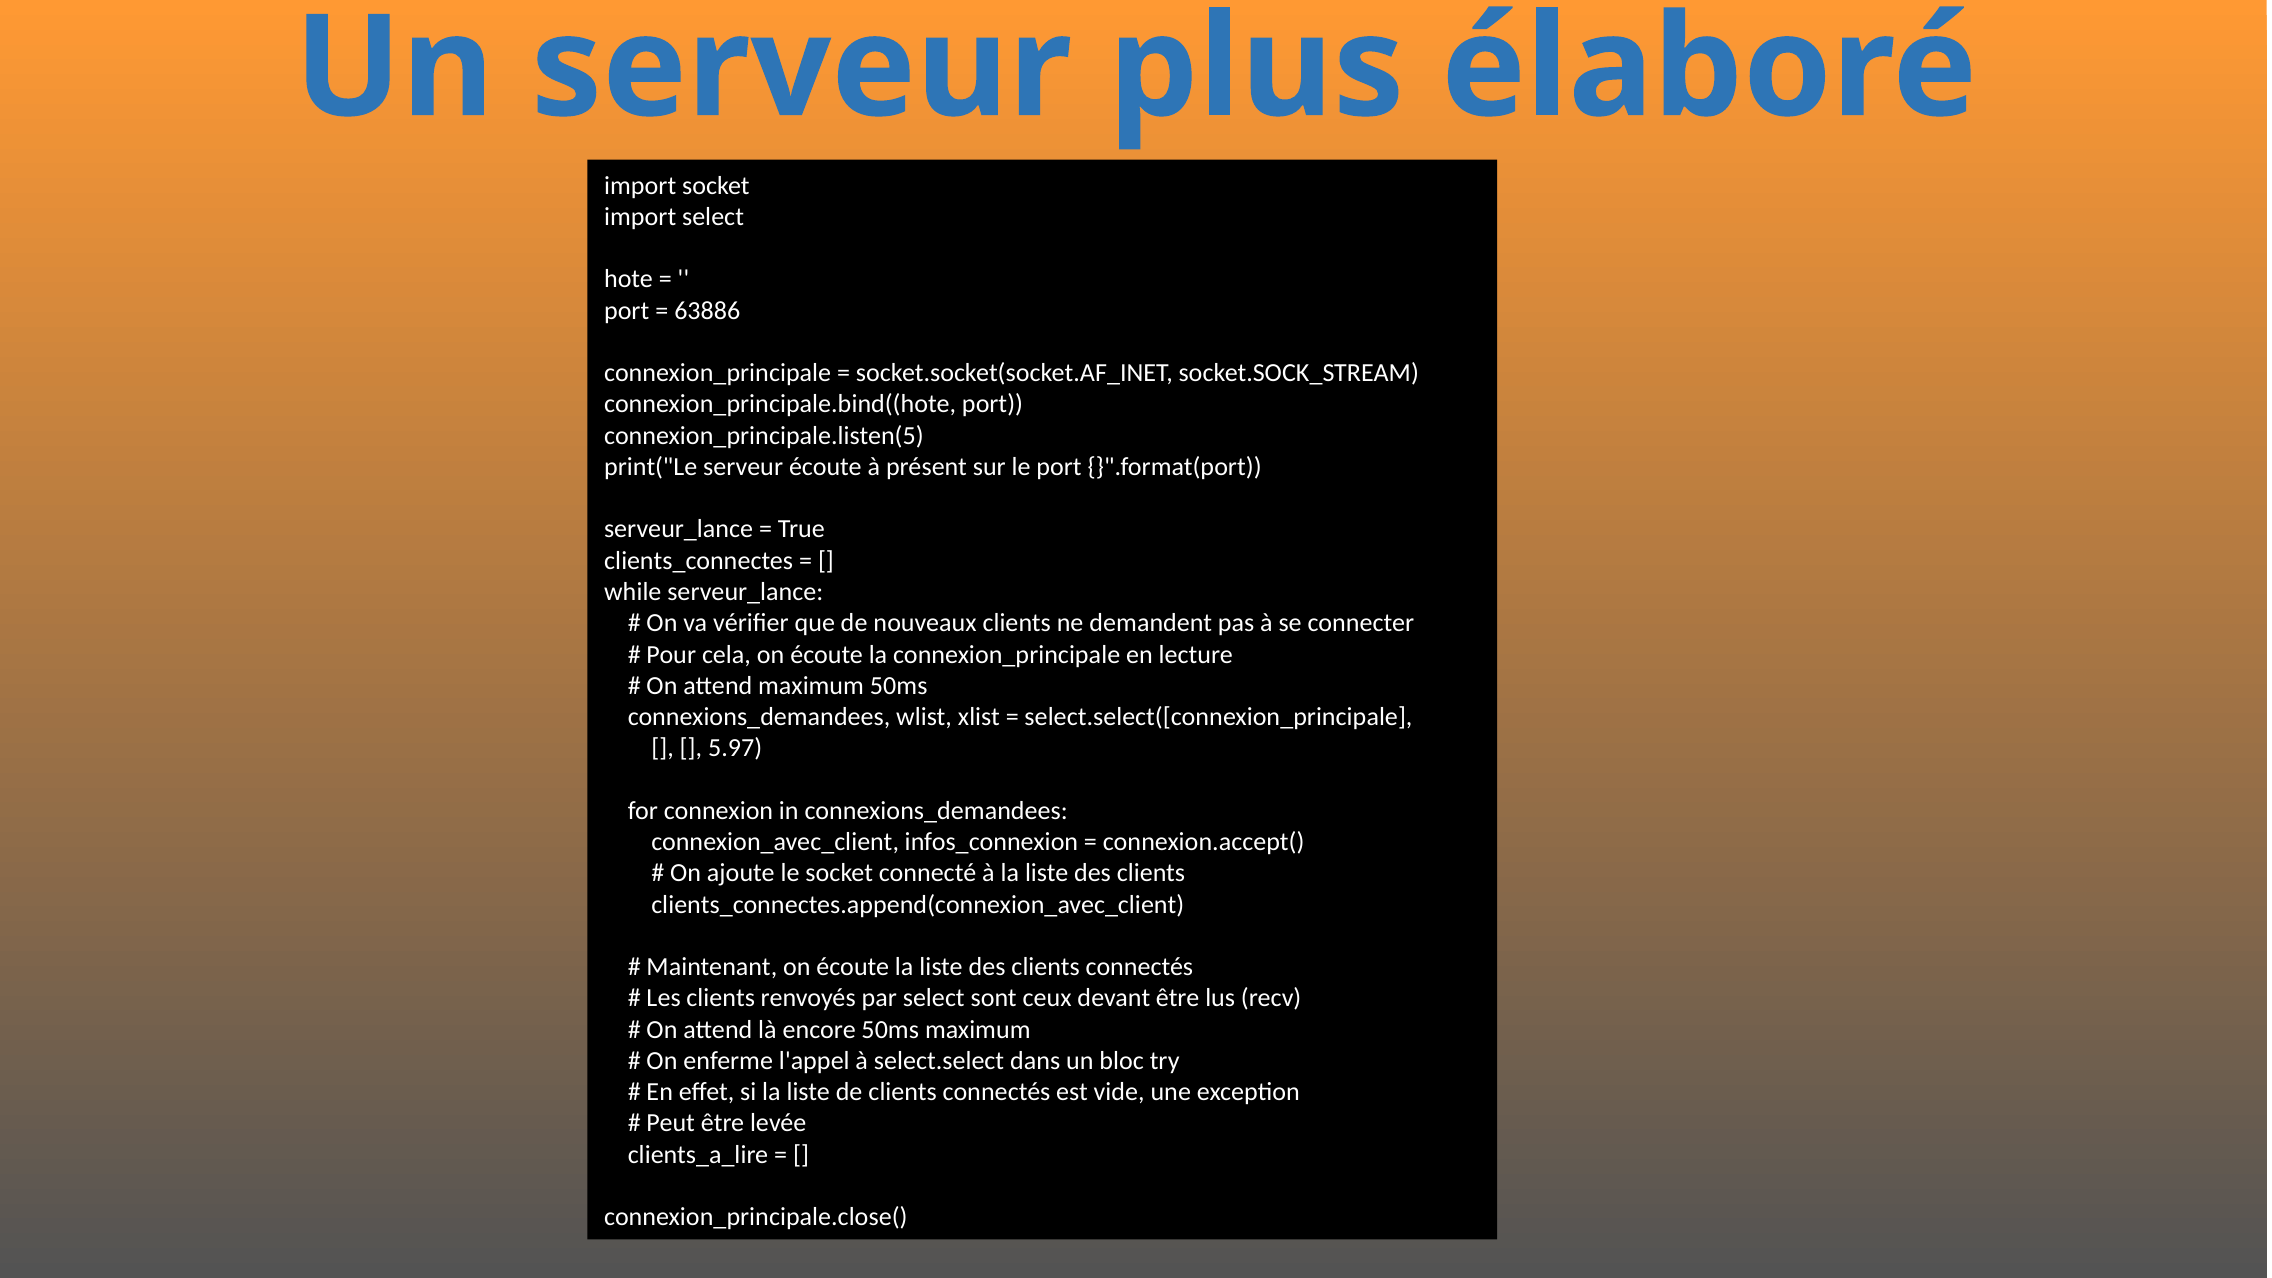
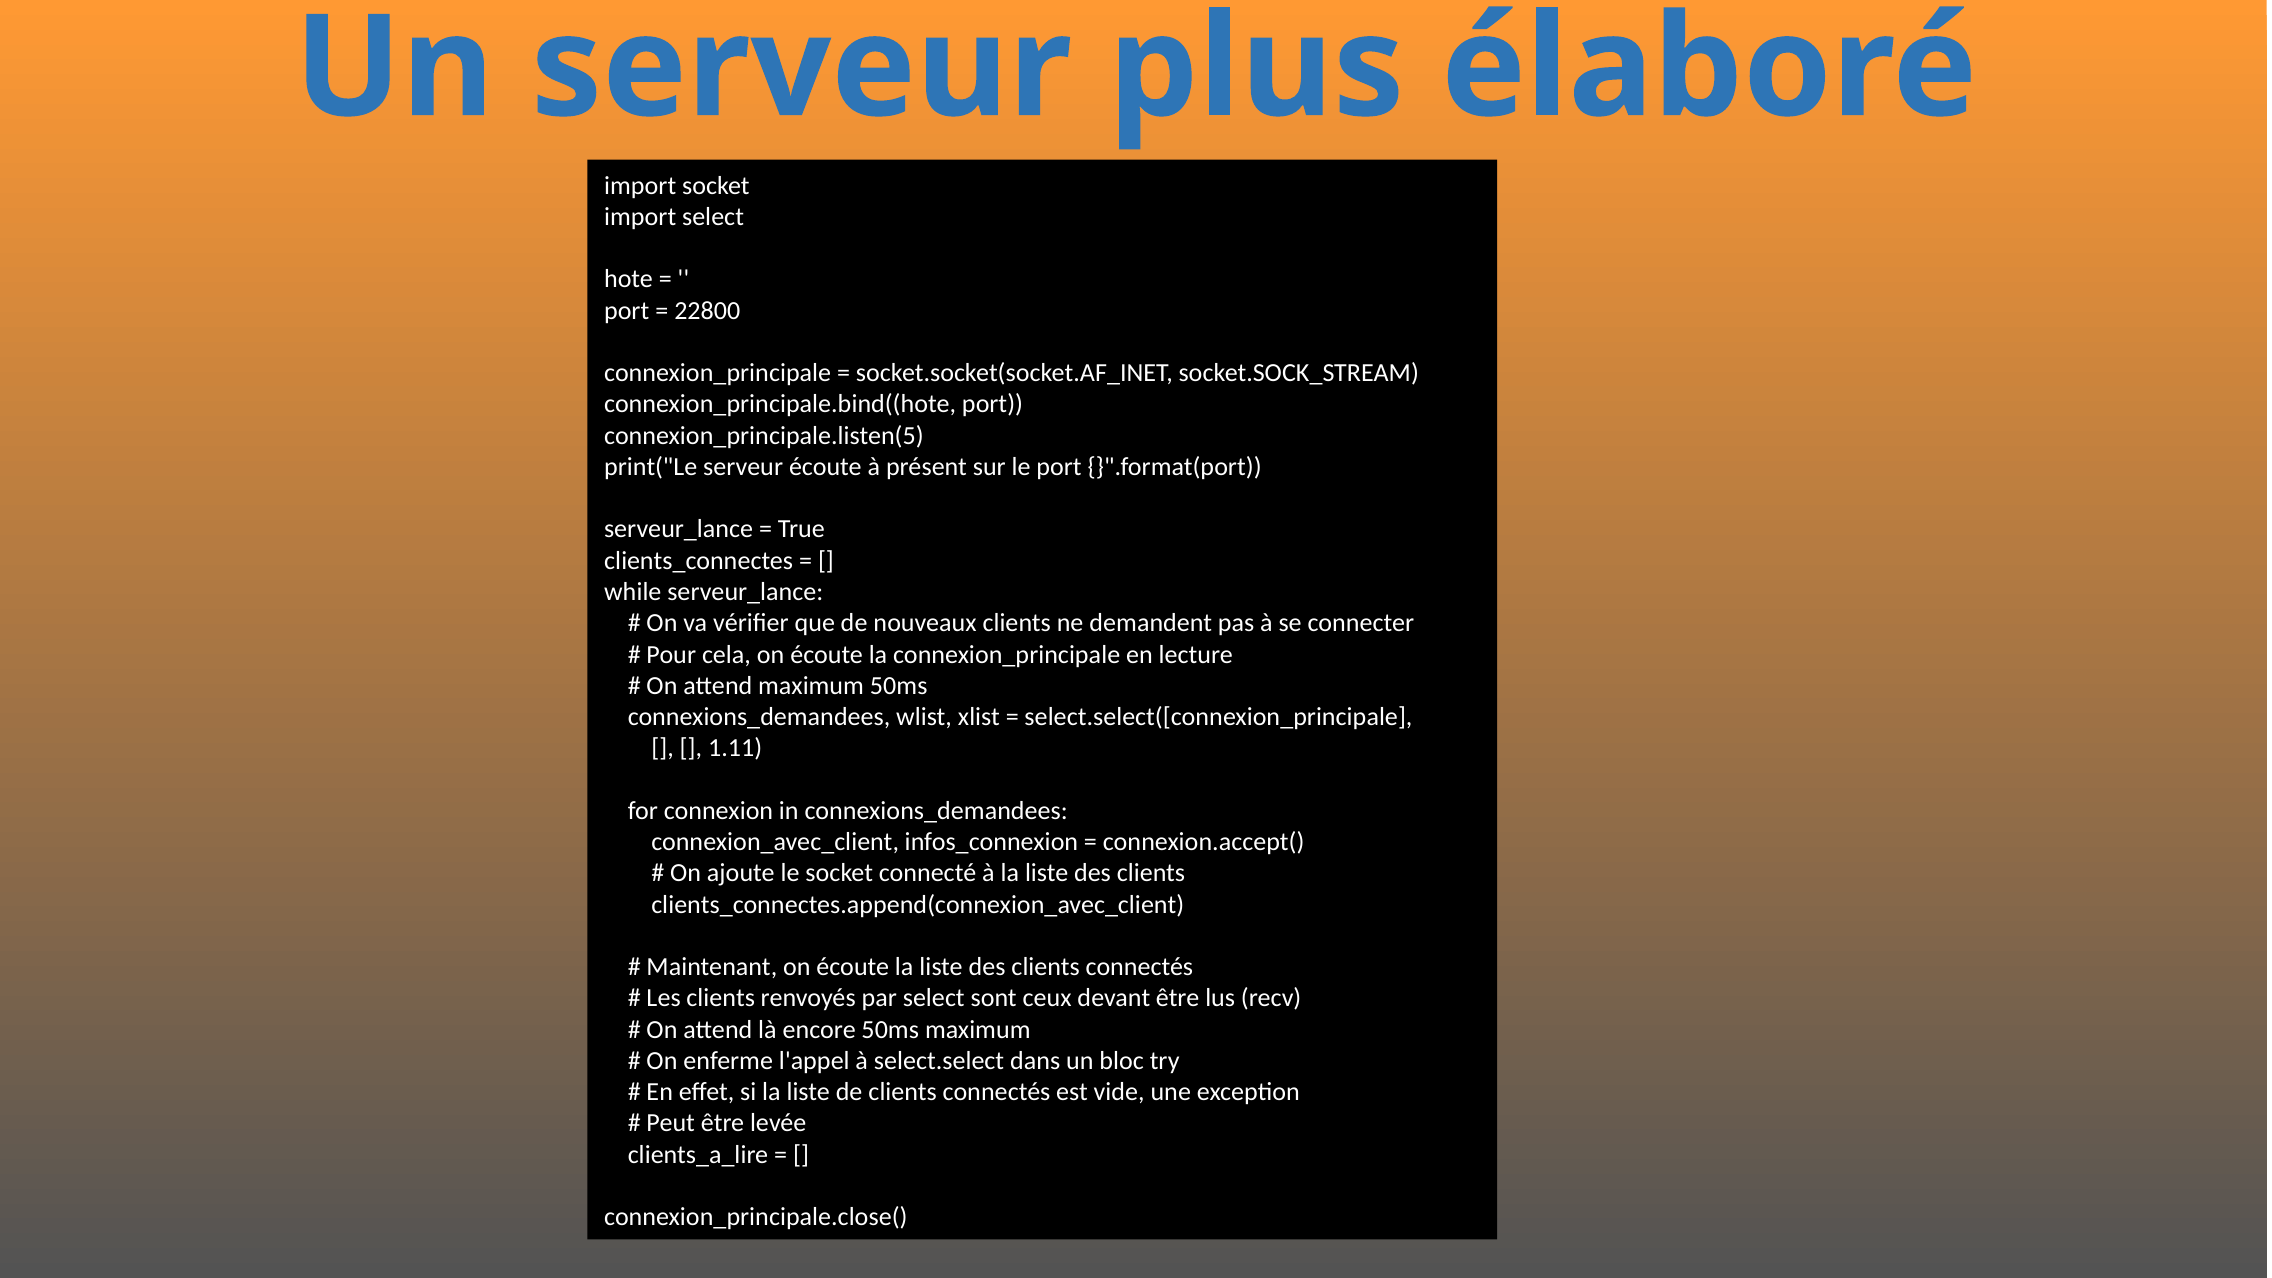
63886: 63886 -> 22800
5.97: 5.97 -> 1.11
